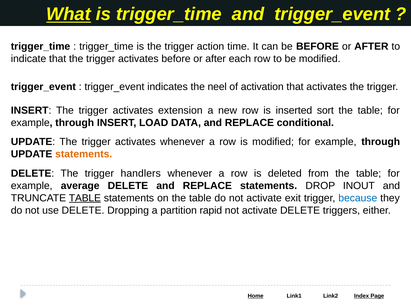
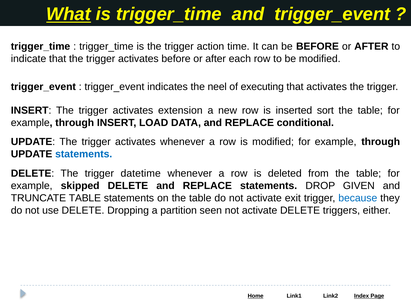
activation: activation -> executing
statements at (84, 154) colour: orange -> blue
handlers: handlers -> datetime
average: average -> skipped
INOUT: INOUT -> GIVEN
TABLE at (85, 198) underline: present -> none
rapid: rapid -> seen
